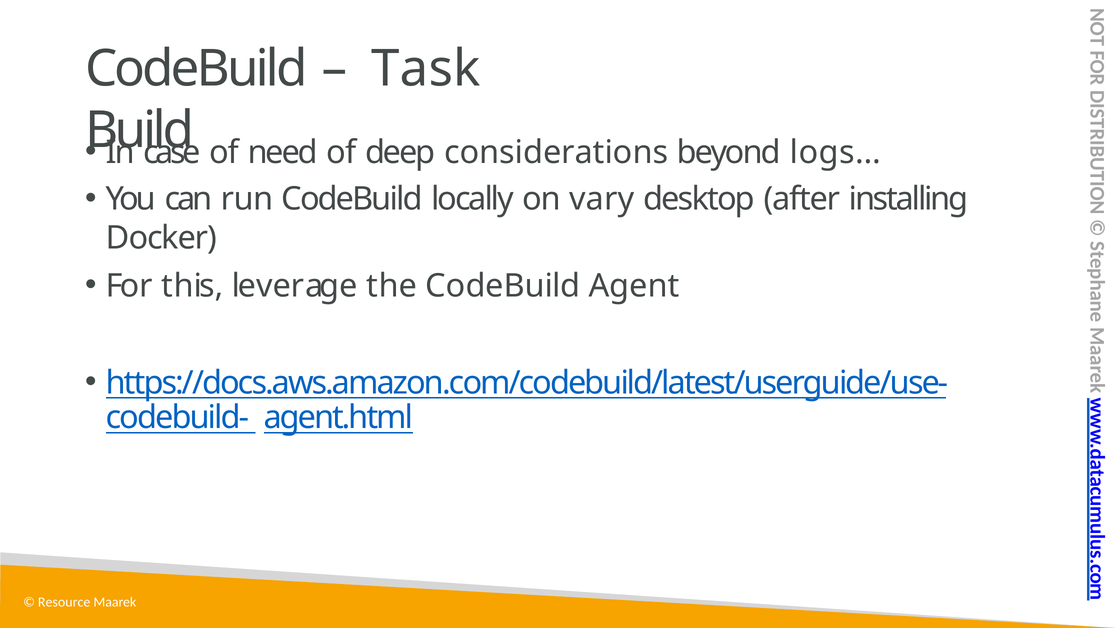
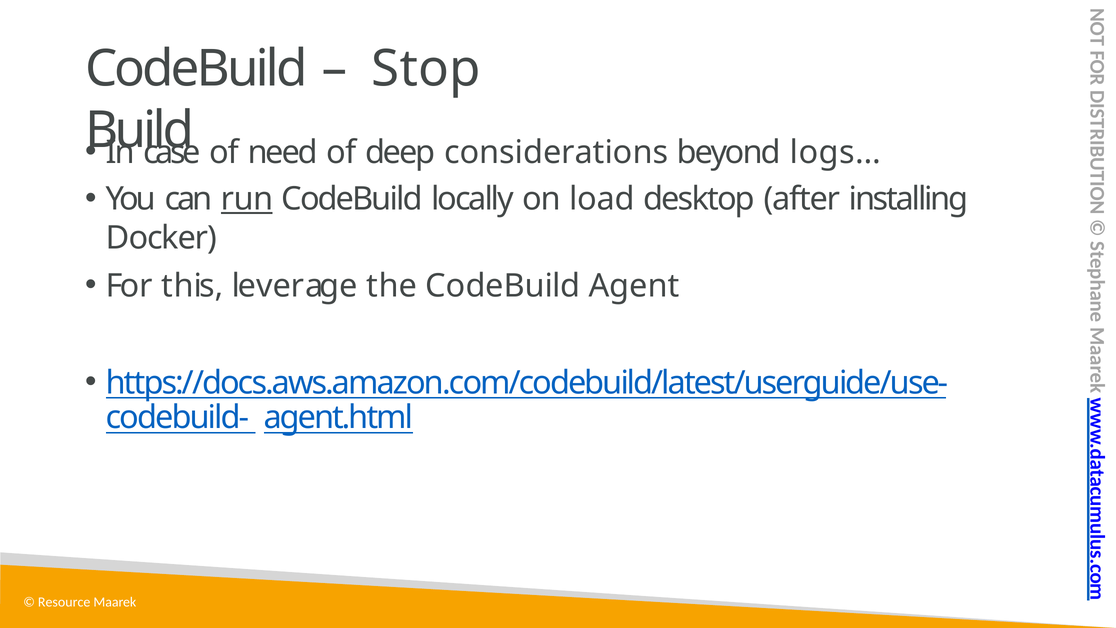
Task: Task -> Stop
run underline: none -> present
vary: vary -> load
